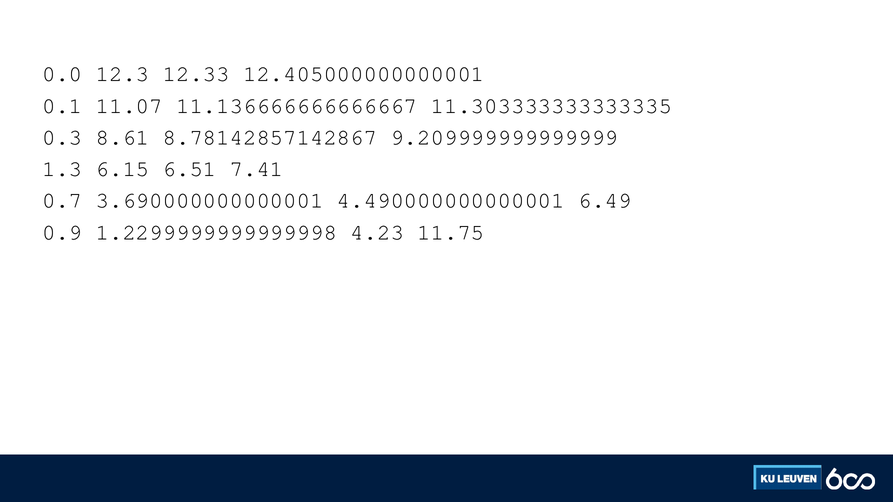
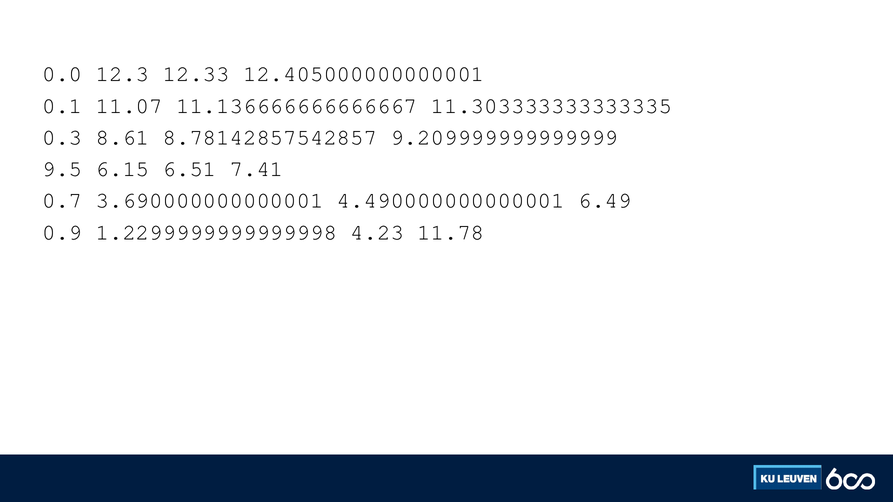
8.78142857142867: 8.78142857142867 -> 8.78142857542857
1.3: 1.3 -> 9.5
11.75: 11.75 -> 11.78
